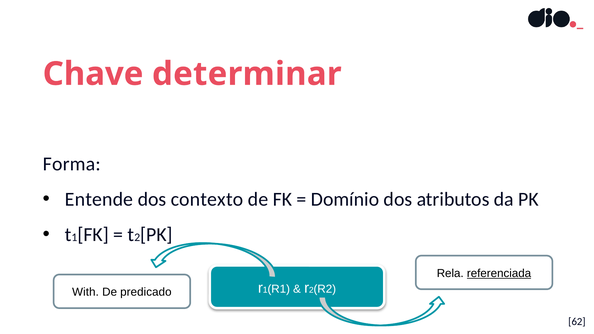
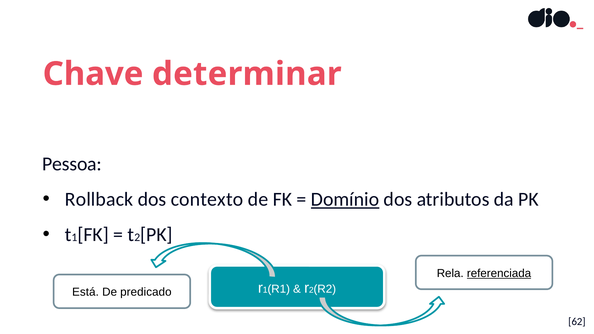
Forma: Forma -> Pessoa
Entende: Entende -> Rollback
Domínio underline: none -> present
With: With -> Está
